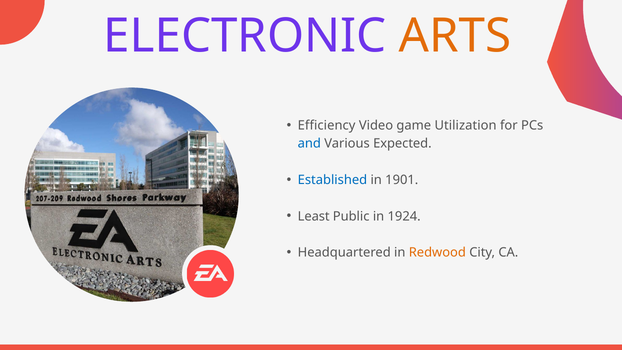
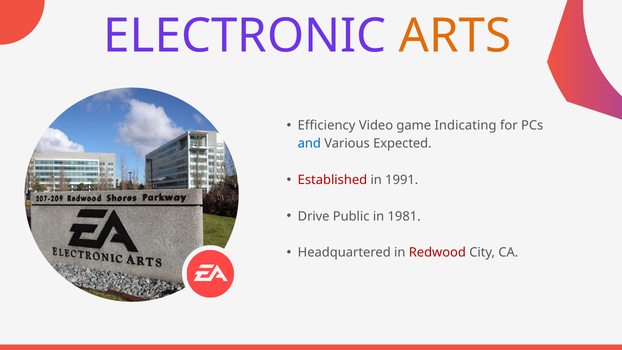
Utilization: Utilization -> Indicating
Established colour: blue -> red
1901: 1901 -> 1991
Least: Least -> Drive
1924: 1924 -> 1981
Redwood colour: orange -> red
